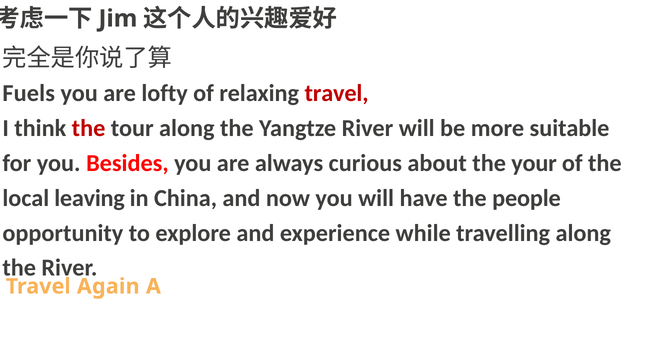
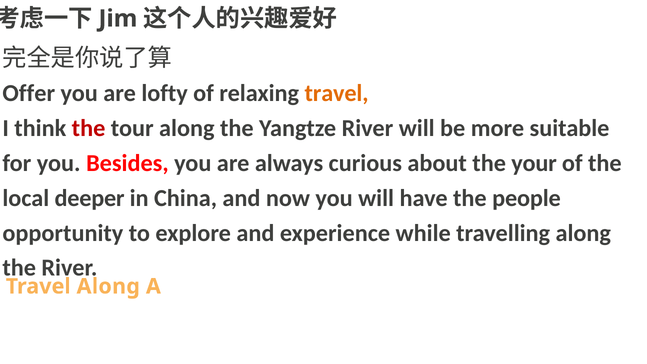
Fuels: Fuels -> Offer
travel at (337, 93) colour: red -> orange
leaving: leaving -> deeper
Travel Again: Again -> Along
